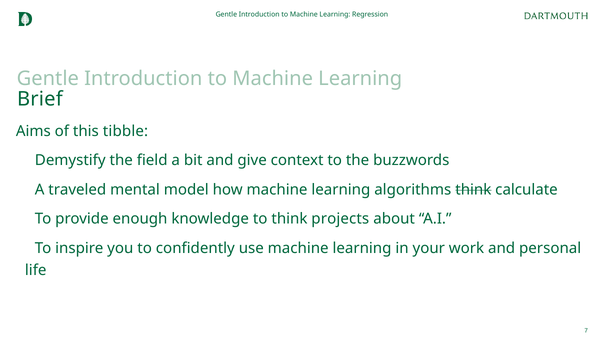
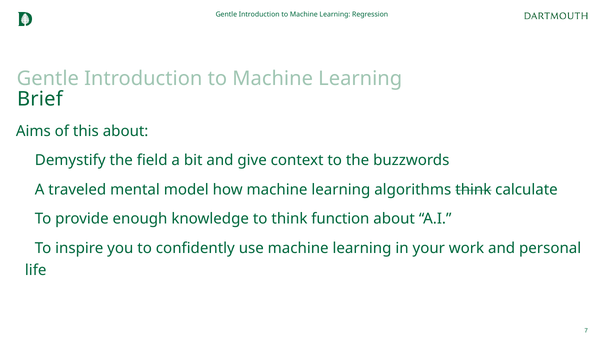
this tibble: tibble -> about
projects: projects -> function
